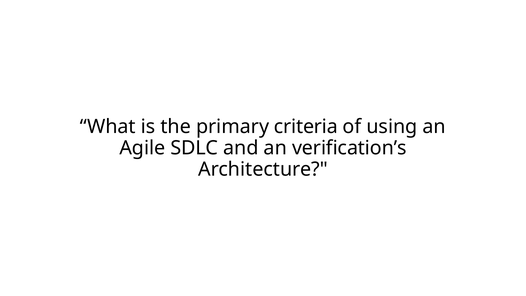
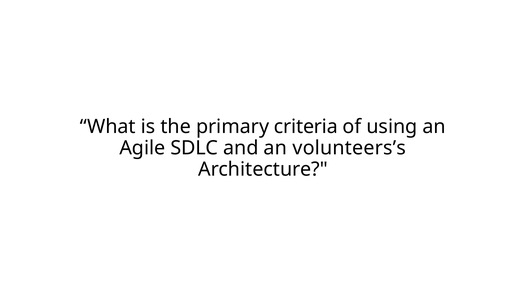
verification’s: verification’s -> volunteers’s
